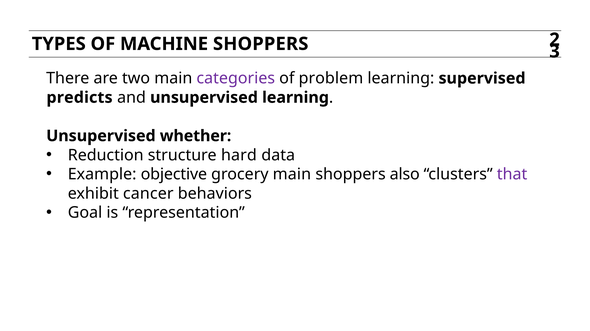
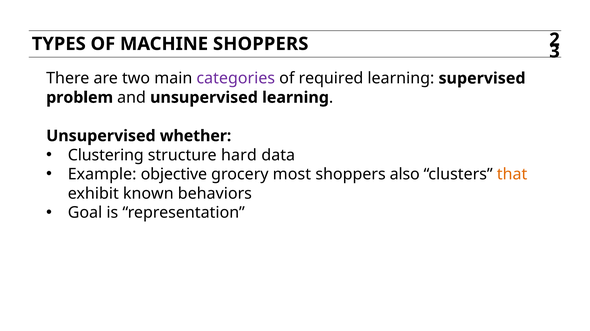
problem: problem -> required
predicts: predicts -> problem
Reduction: Reduction -> Clustering
grocery main: main -> most
that colour: purple -> orange
cancer: cancer -> known
